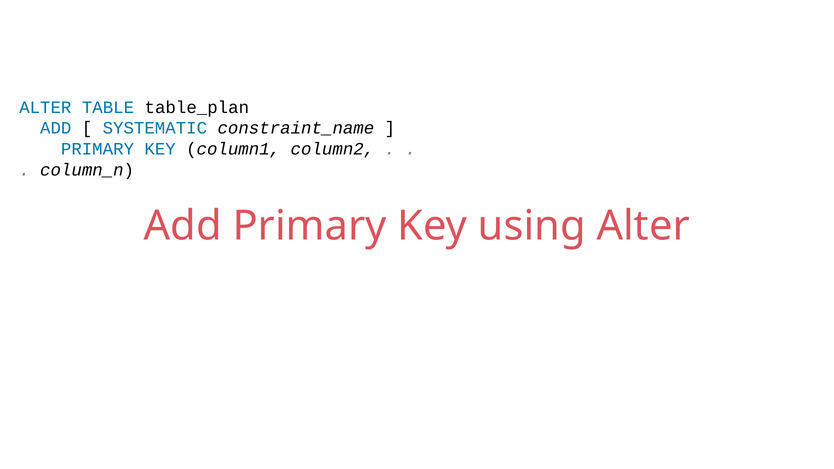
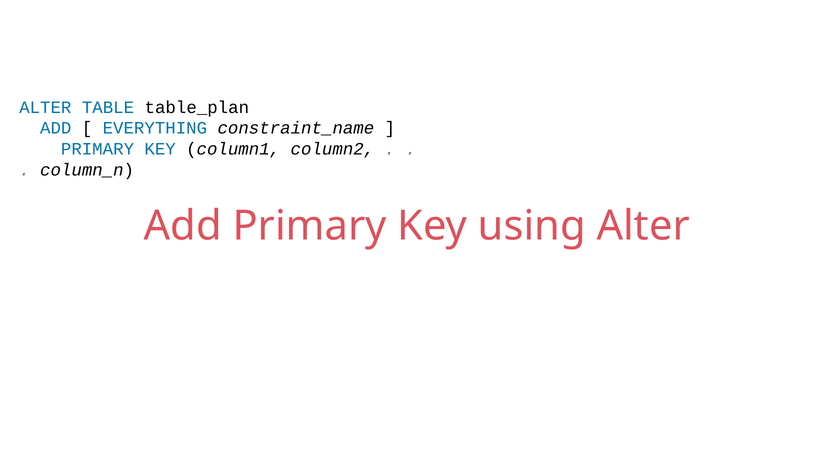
SYSTEMATIC: SYSTEMATIC -> EVERYTHING
